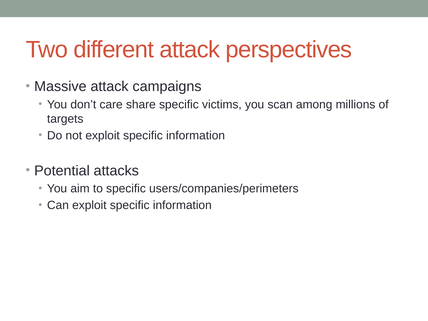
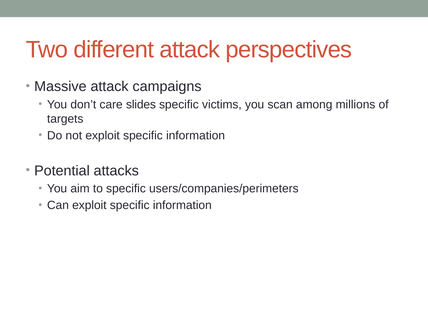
share: share -> slides
